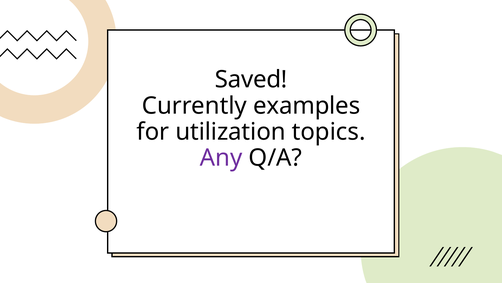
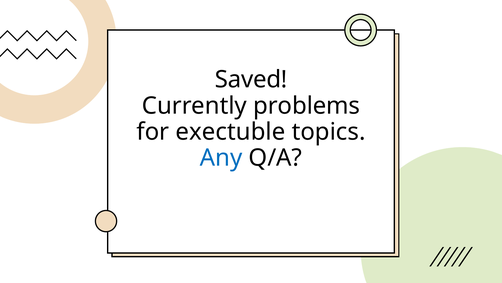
examples: examples -> problems
utilization: utilization -> exectuble
Any colour: purple -> blue
